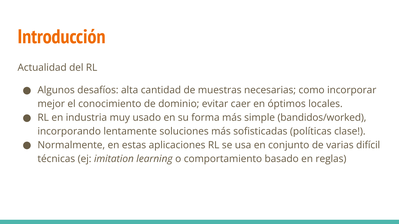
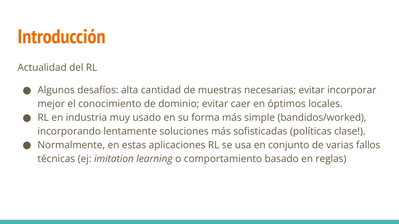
necesarias como: como -> evitar
difícil: difícil -> fallos
